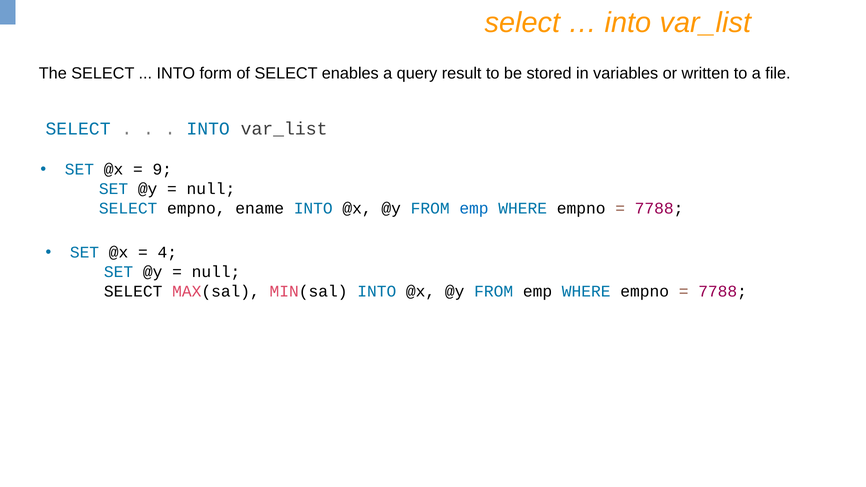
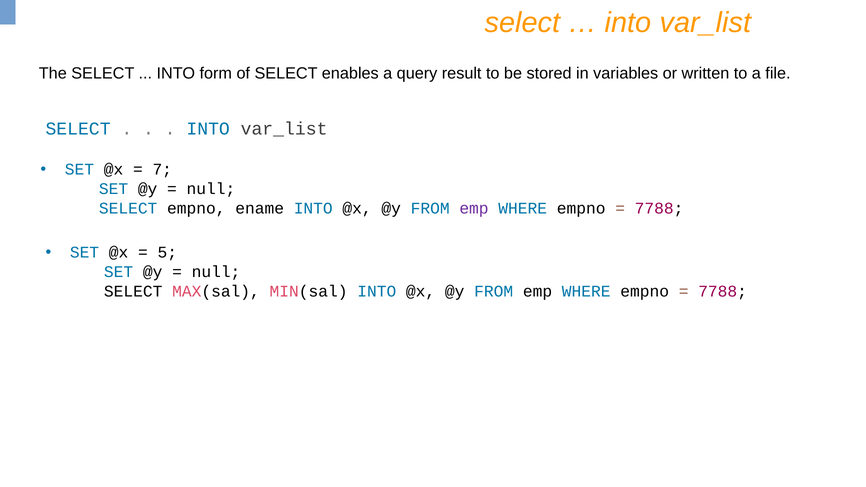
9: 9 -> 7
emp at (474, 209) colour: blue -> purple
4: 4 -> 5
